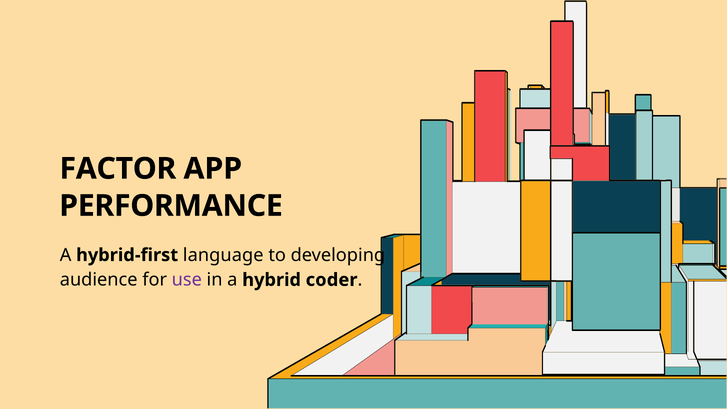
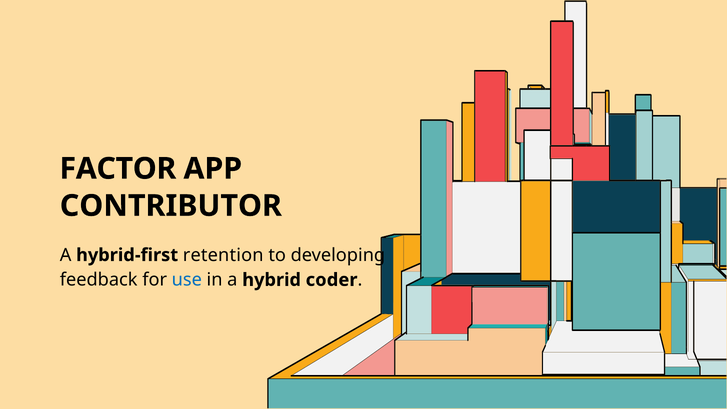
PERFORMANCE: PERFORMANCE -> CONTRIBUTOR
language: language -> retention
audience: audience -> feedback
use colour: purple -> blue
